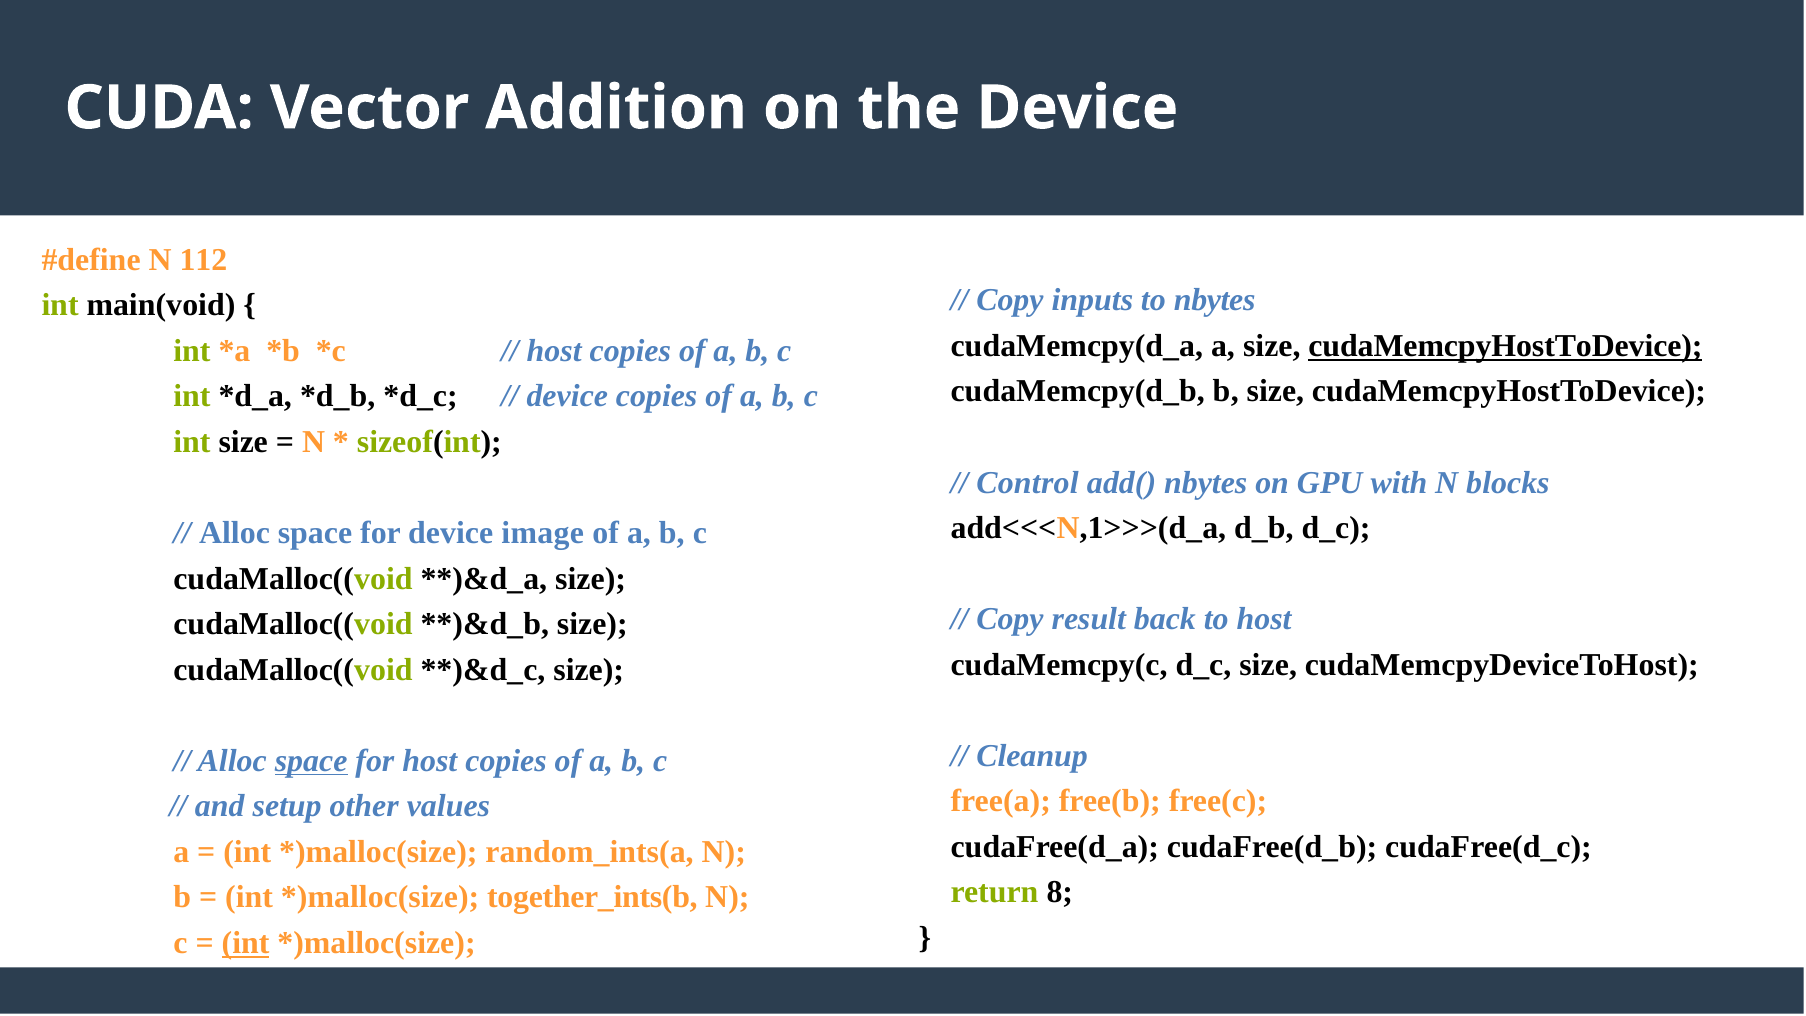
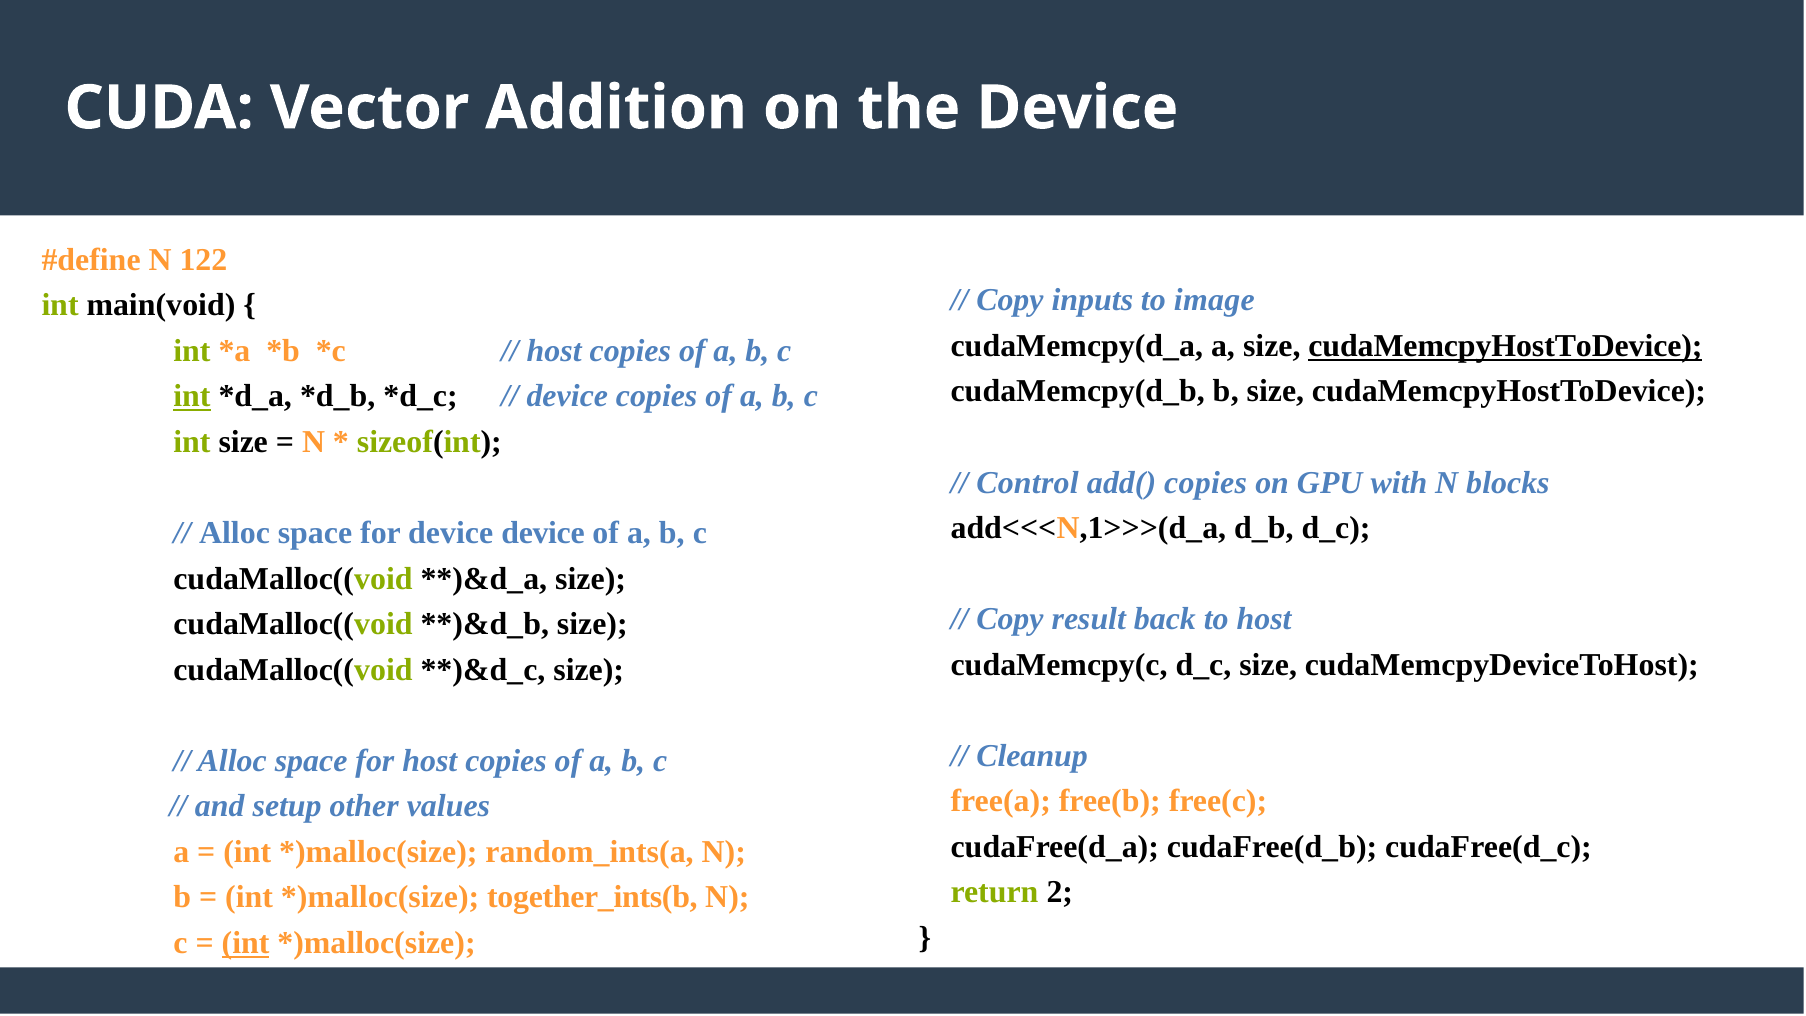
112: 112 -> 122
to nbytes: nbytes -> image
int at (192, 396) underline: none -> present
add( nbytes: nbytes -> copies
device image: image -> device
space at (311, 761) underline: present -> none
8: 8 -> 2
